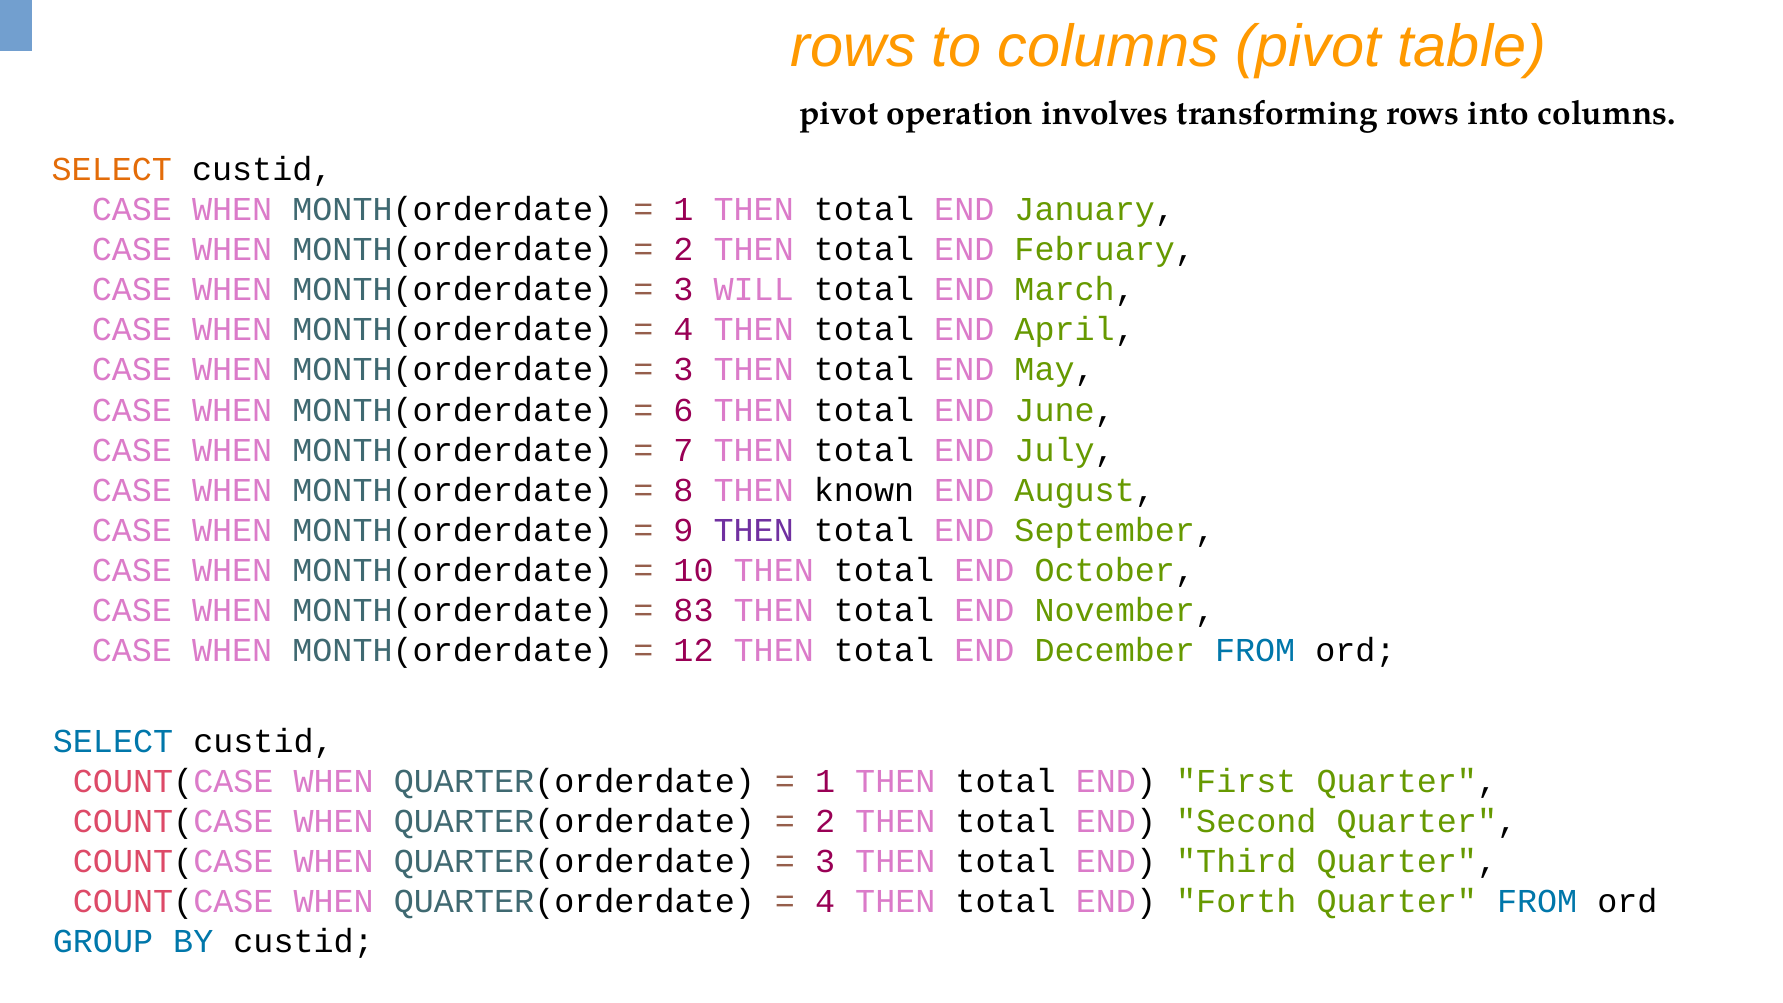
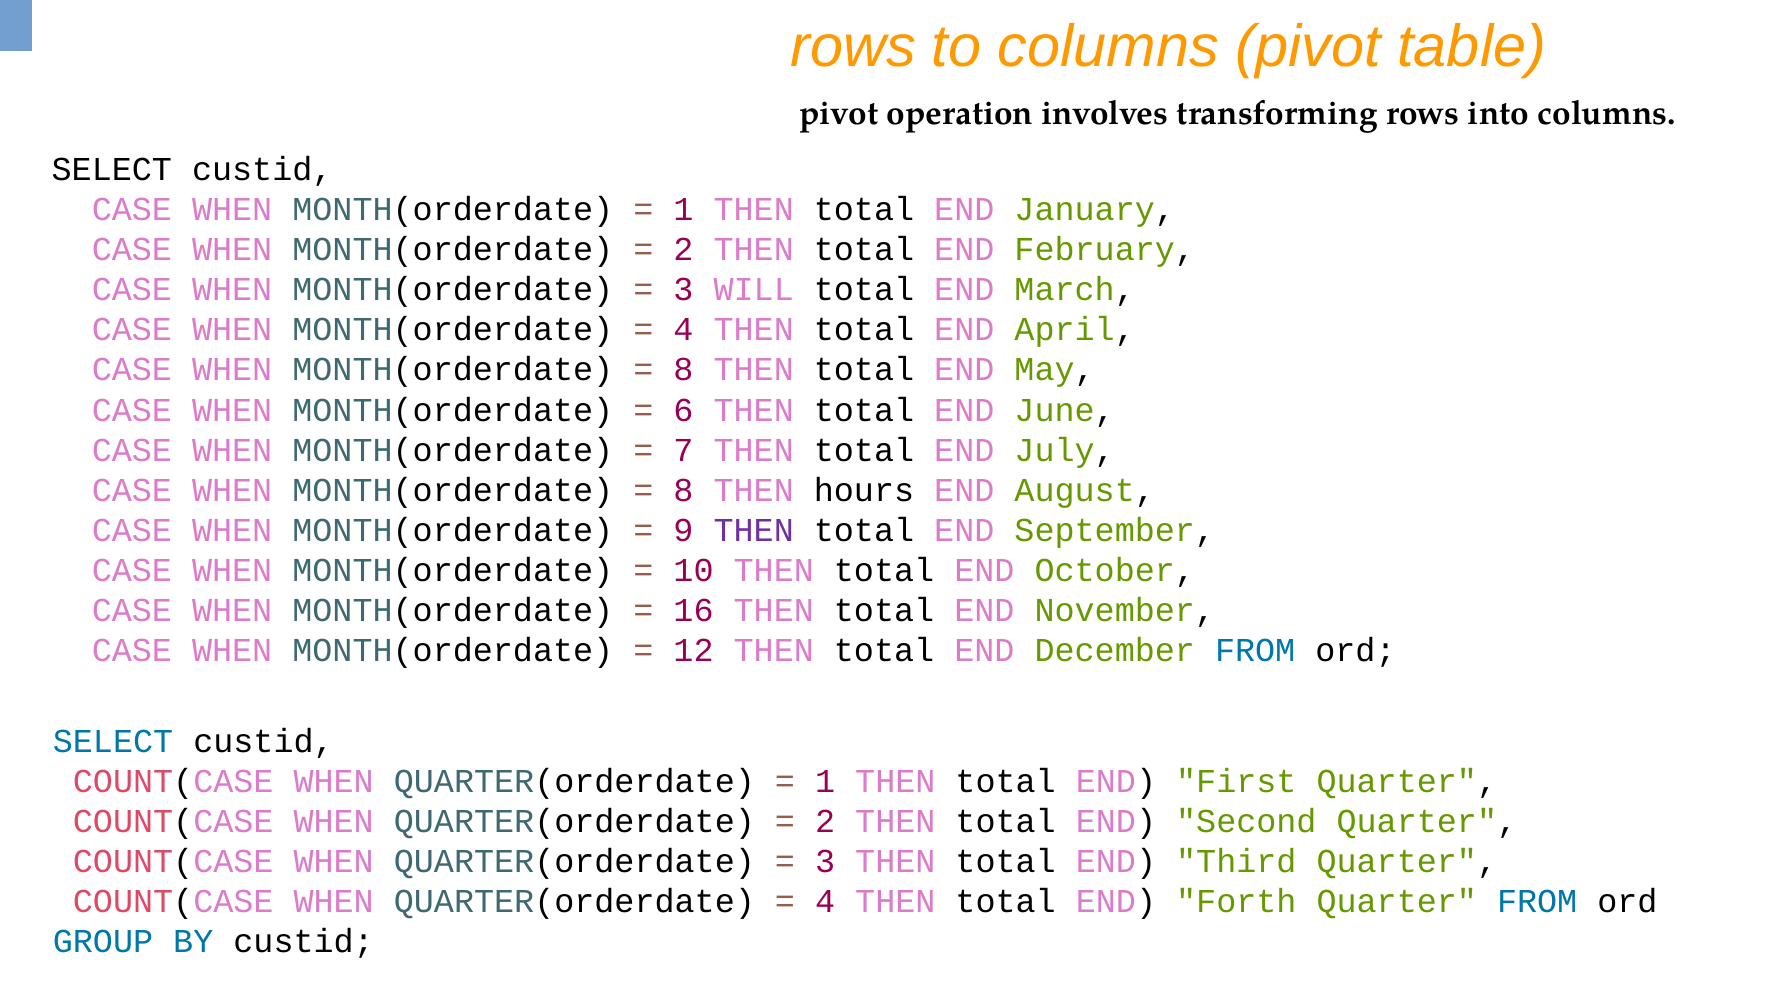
SELECT at (112, 169) colour: orange -> black
3 at (683, 370): 3 -> 8
known: known -> hours
83: 83 -> 16
